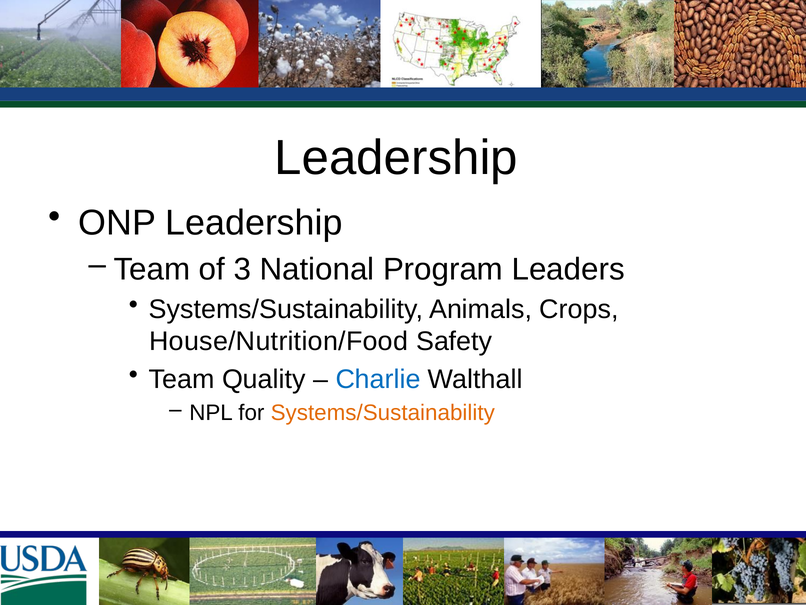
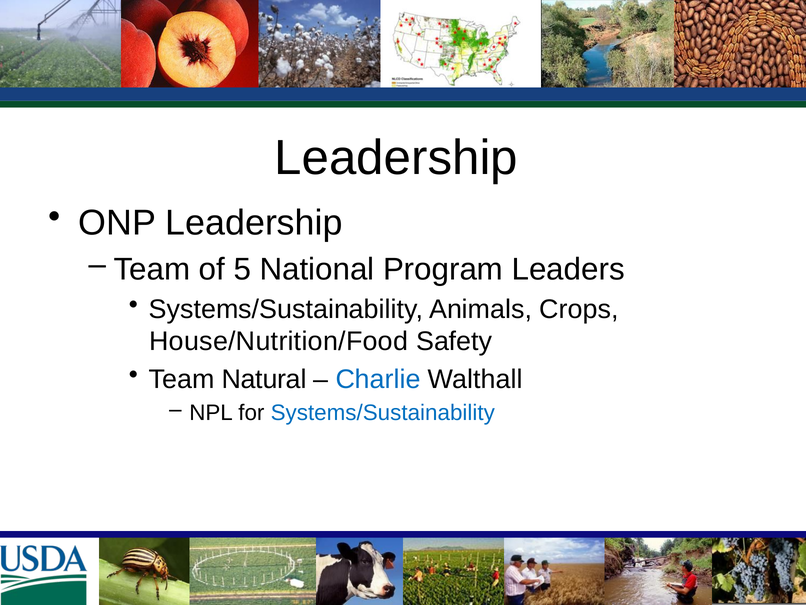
3: 3 -> 5
Quality: Quality -> Natural
Systems/Sustainability at (383, 413) colour: orange -> blue
